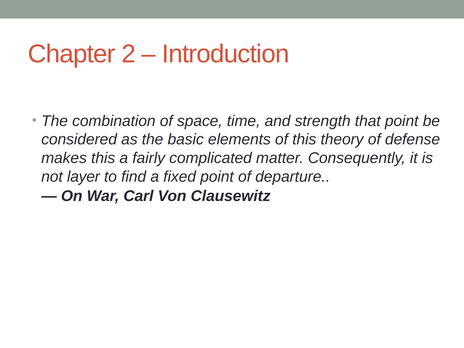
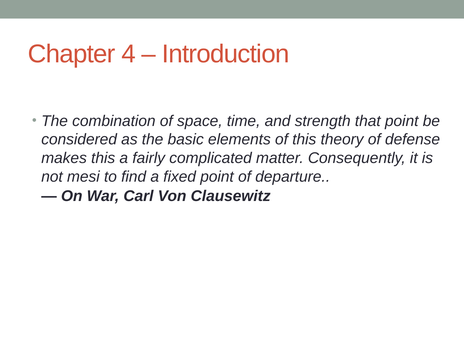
2: 2 -> 4
layer: layer -> mesi
